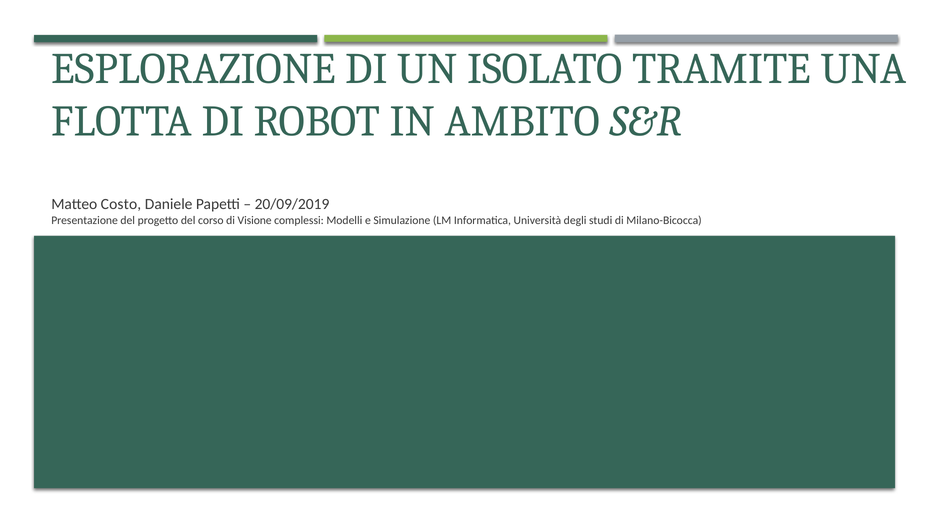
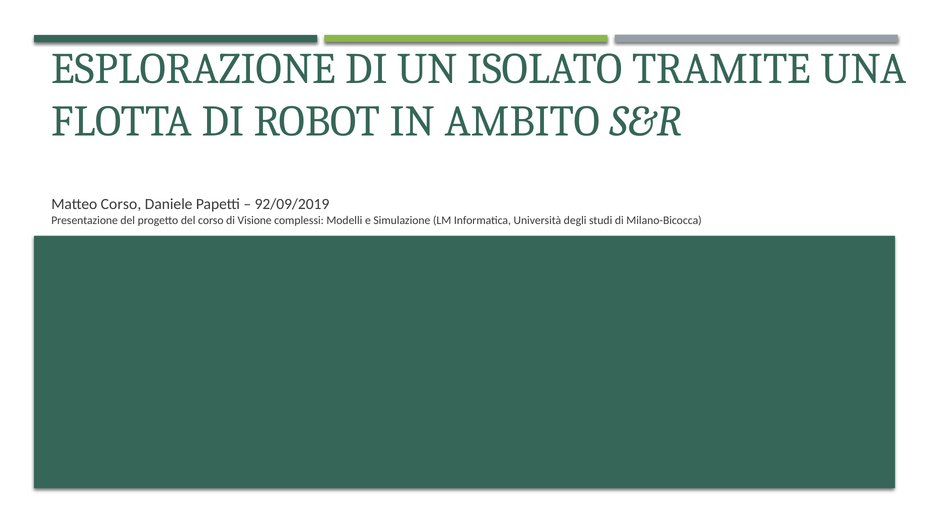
Matteo Costo: Costo -> Corso
20/09/2019: 20/09/2019 -> 92/09/2019
